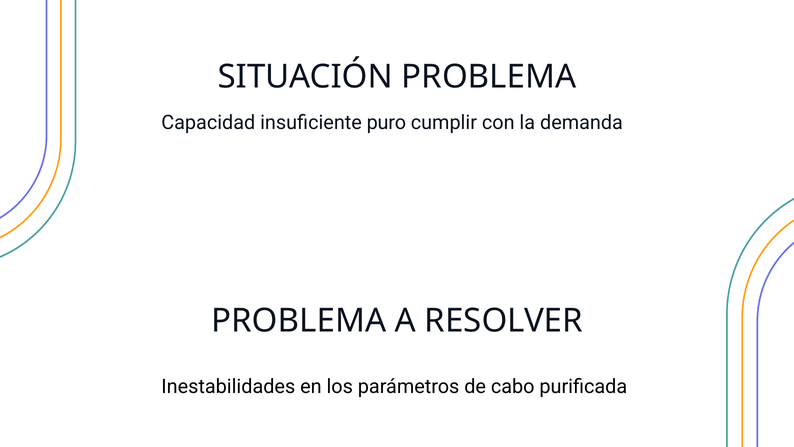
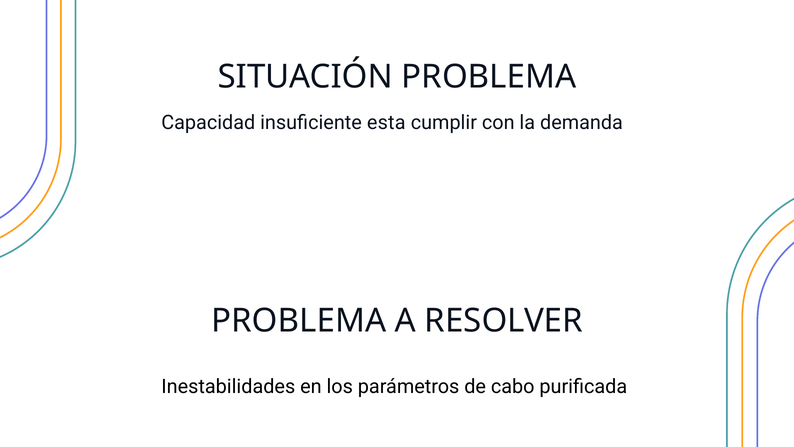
puro: puro -> esta
